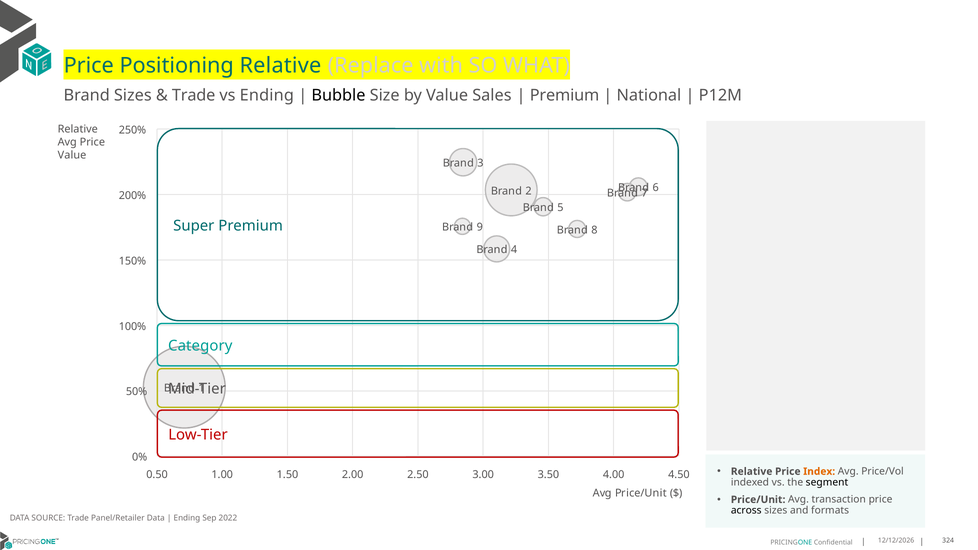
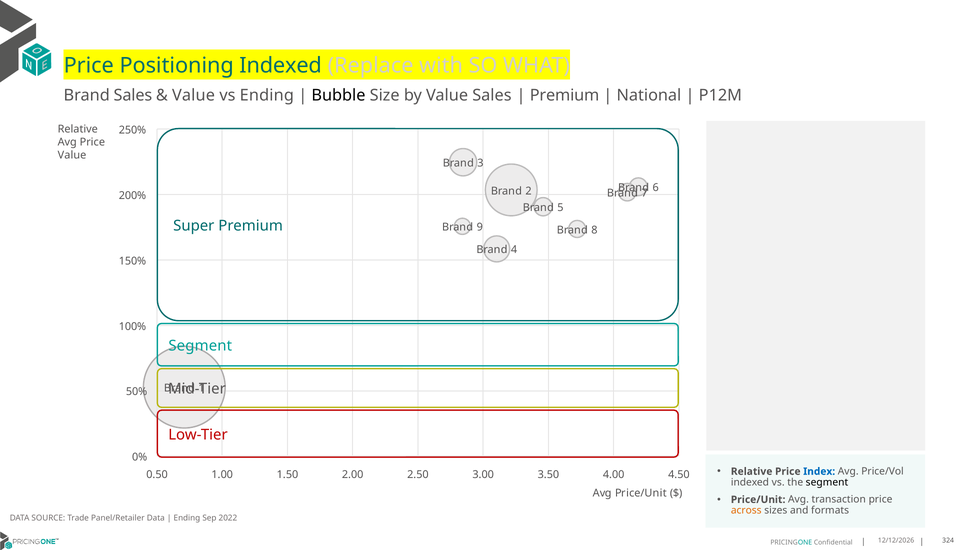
Positioning Relative: Relative -> Indexed
Brand Sizes: Sizes -> Sales
Trade at (194, 95): Trade -> Value
Category at (200, 346): Category -> Segment
Index colour: orange -> blue
across colour: black -> orange
